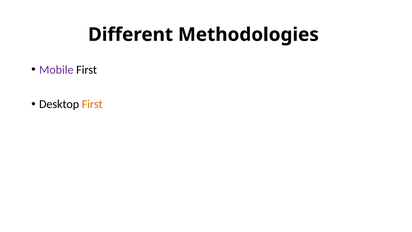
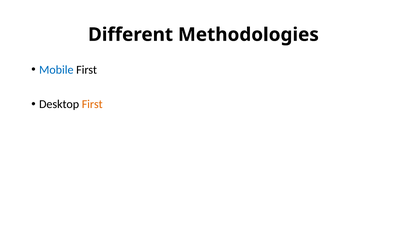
Mobile colour: purple -> blue
